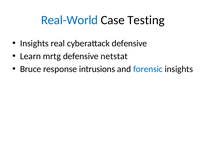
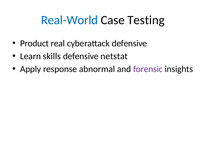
Insights at (34, 43): Insights -> Product
mrtg: mrtg -> skills
Bruce: Bruce -> Apply
intrusions: intrusions -> abnormal
forensic colour: blue -> purple
